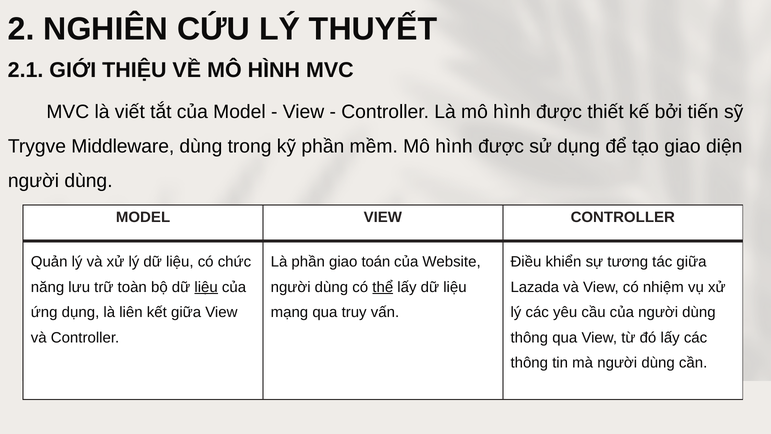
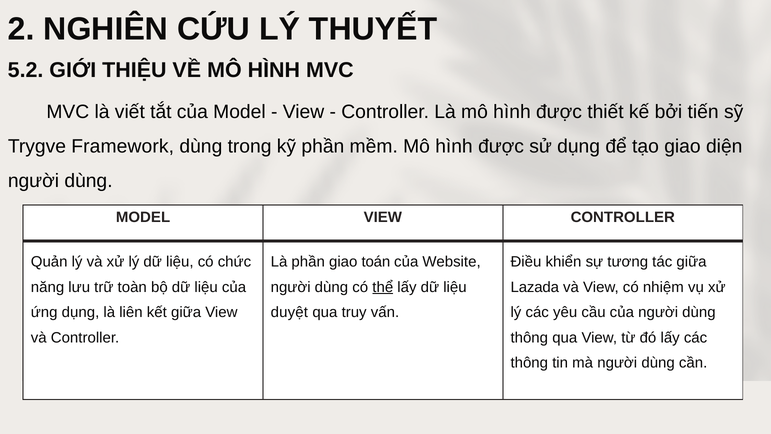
2.1: 2.1 -> 5.2
Middleware: Middleware -> Framework
liệu at (206, 287) underline: present -> none
mạng: mạng -> duyệt
